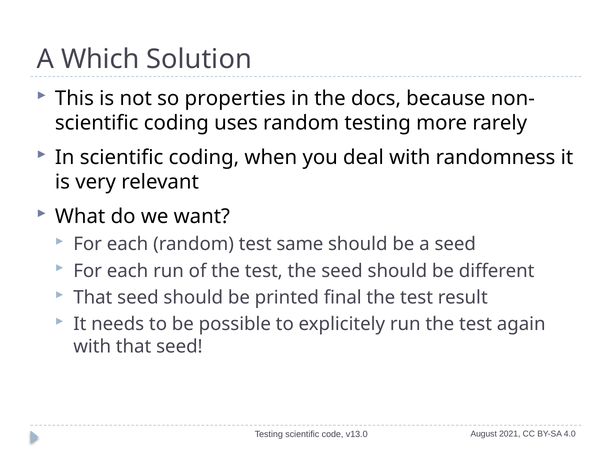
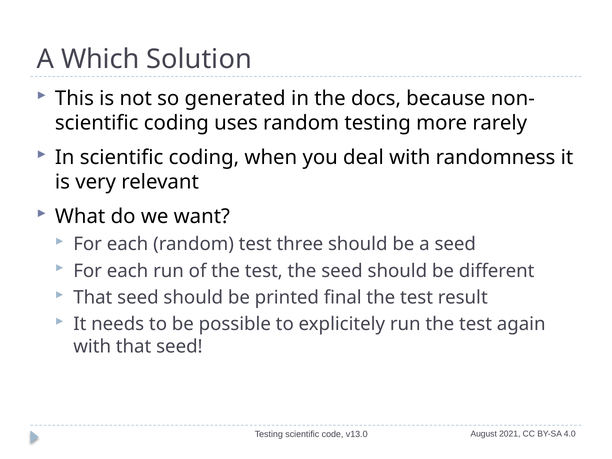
properties: properties -> generated
same: same -> three
